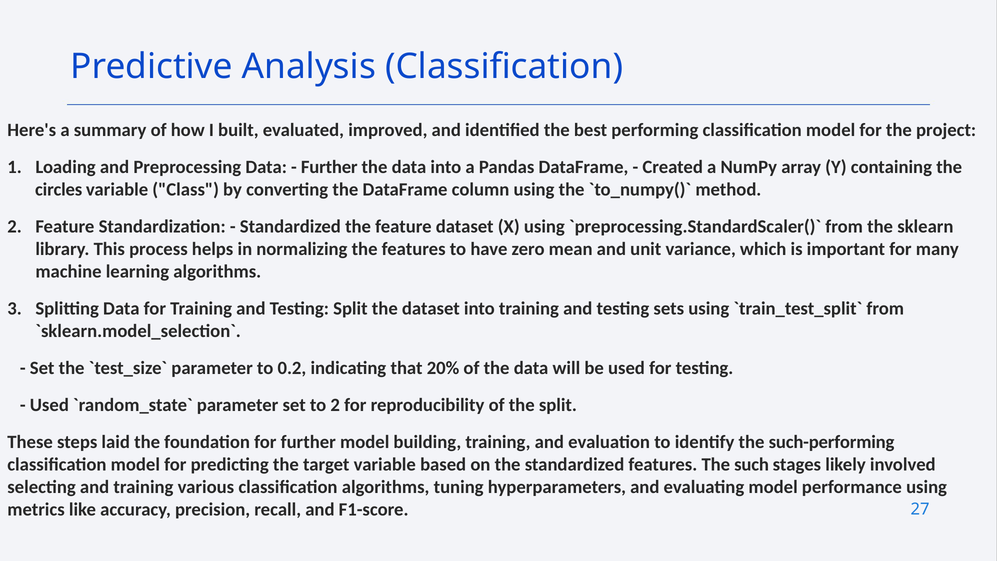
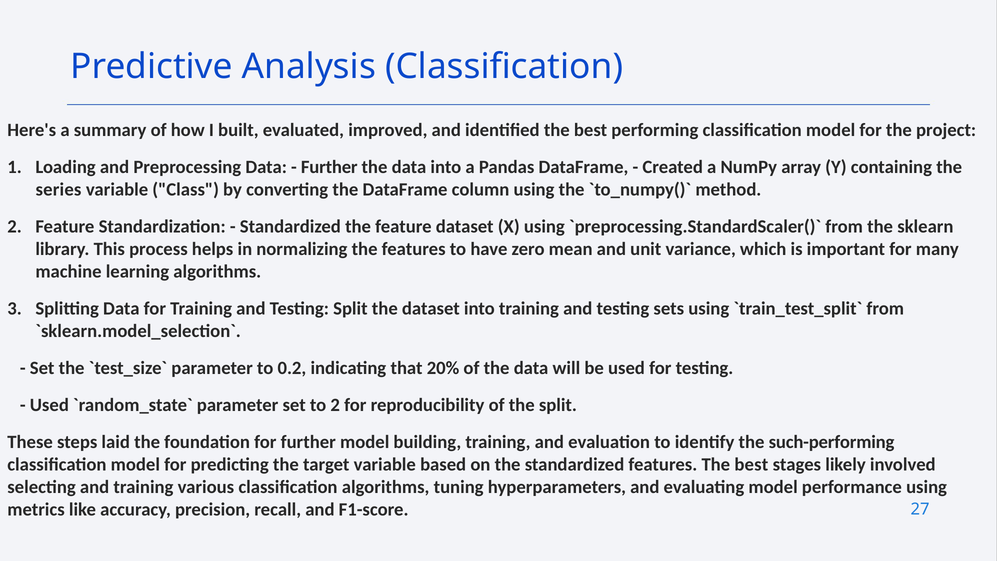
circles: circles -> series
features The such: such -> best
